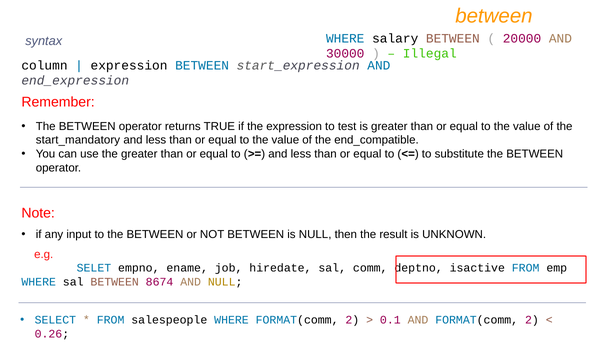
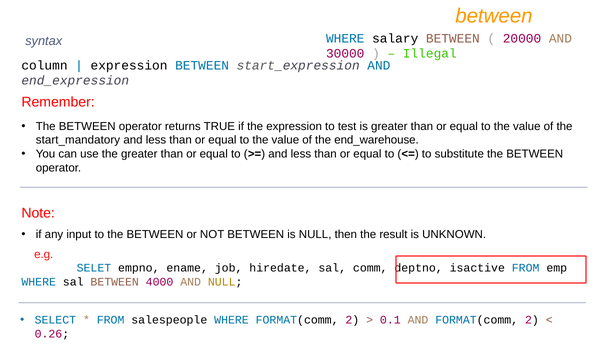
end_compatible: end_compatible -> end_warehouse
8674: 8674 -> 4000
